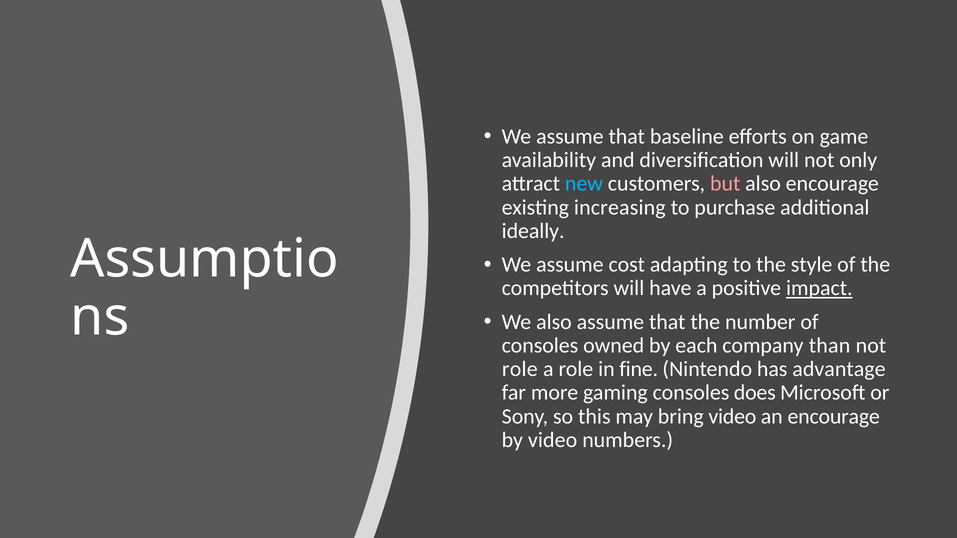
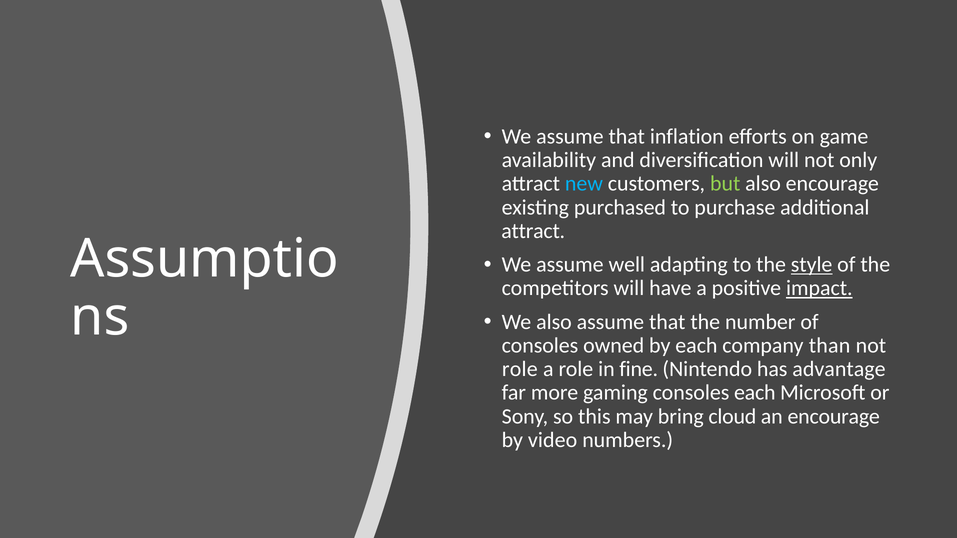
baseline: baseline -> inflation
but colour: pink -> light green
increasing: increasing -> purchased
ideally at (533, 231): ideally -> attract
cost: cost -> well
style underline: none -> present
consoles does: does -> each
bring video: video -> cloud
